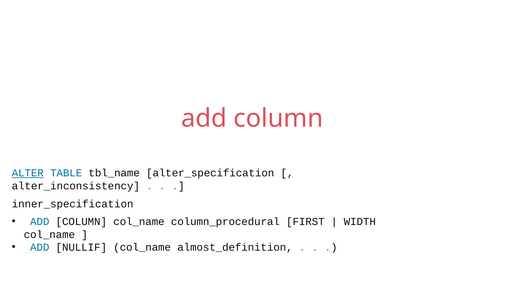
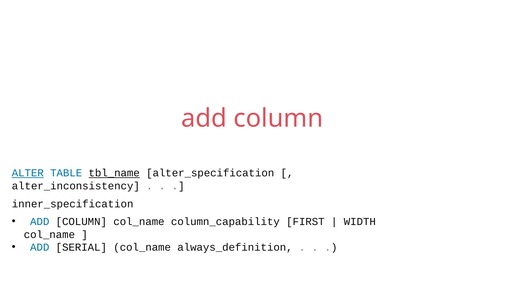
tbl_name underline: none -> present
column_procedural: column_procedural -> column_capability
NULLIF: NULLIF -> SERIAL
almost_definition: almost_definition -> always_definition
